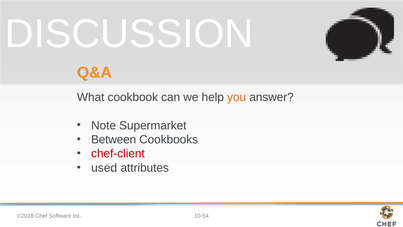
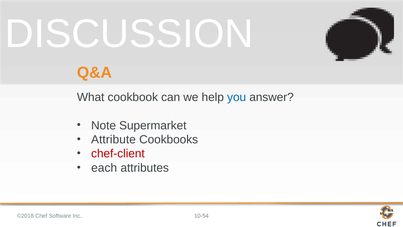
you colour: orange -> blue
Between: Between -> Attribute
used: used -> each
